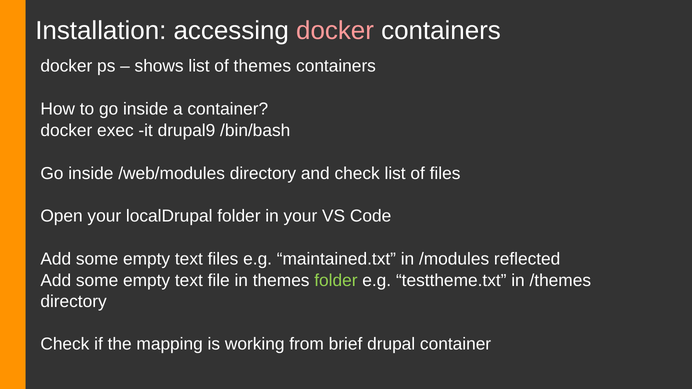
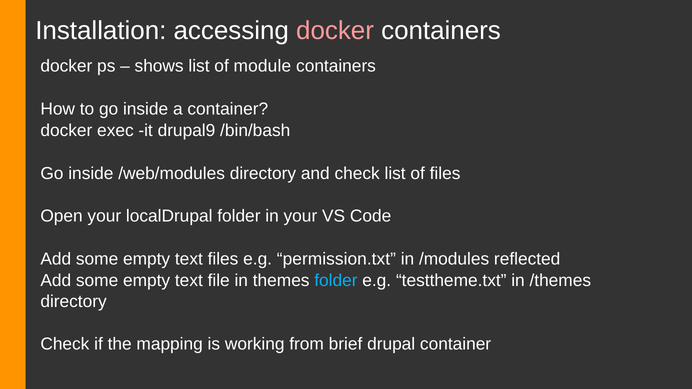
of themes: themes -> module
maintained.txt: maintained.txt -> permission.txt
folder at (336, 281) colour: light green -> light blue
